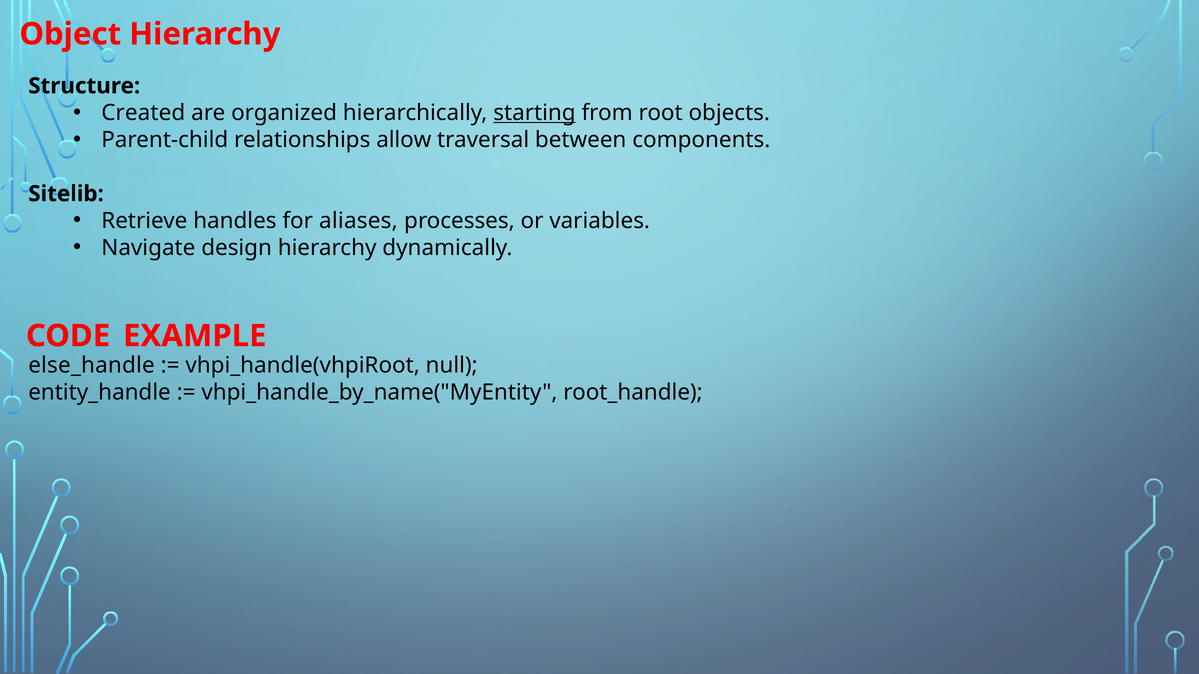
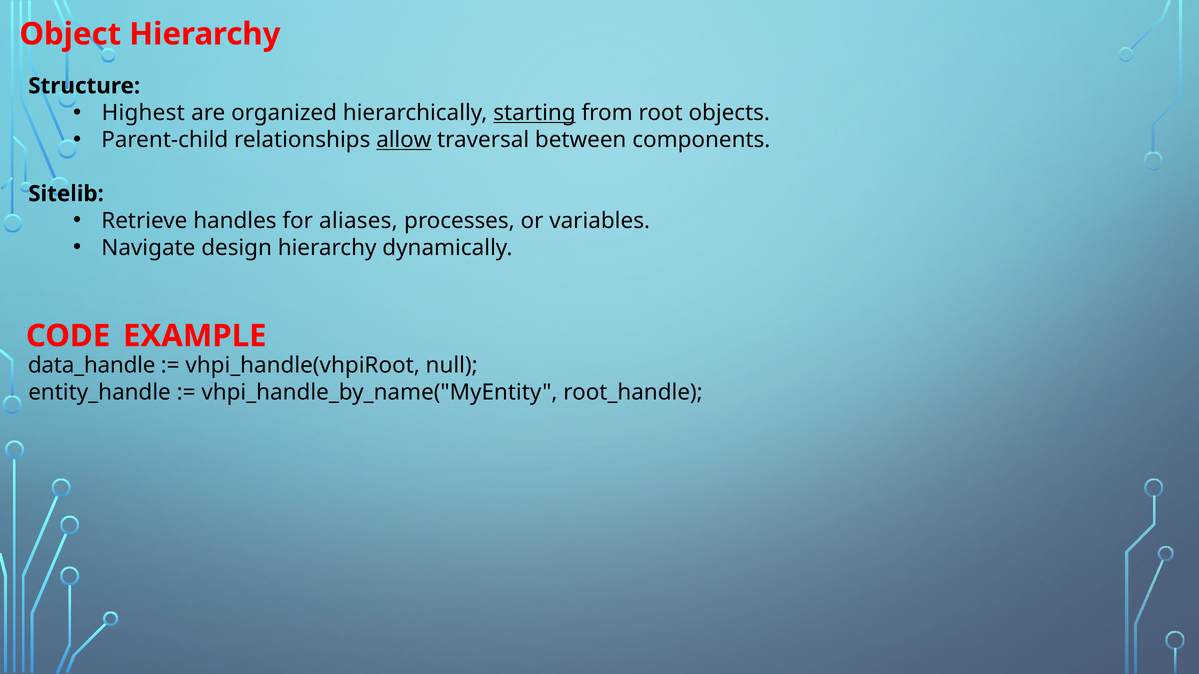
Created: Created -> Highest
allow underline: none -> present
else_handle: else_handle -> data_handle
